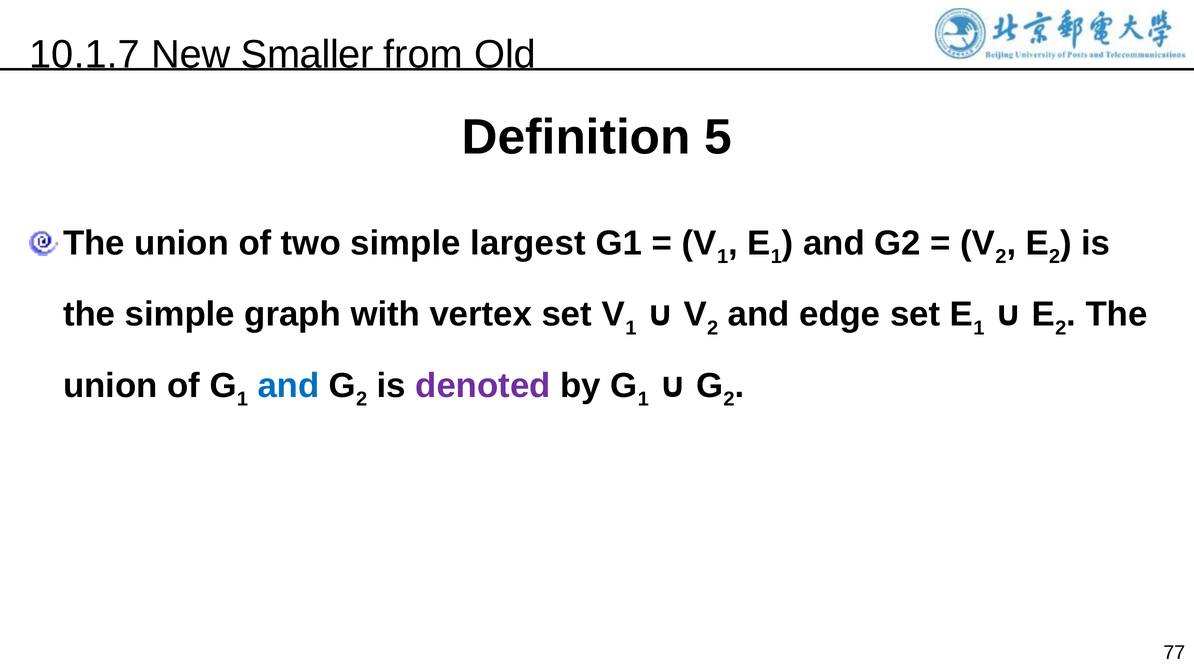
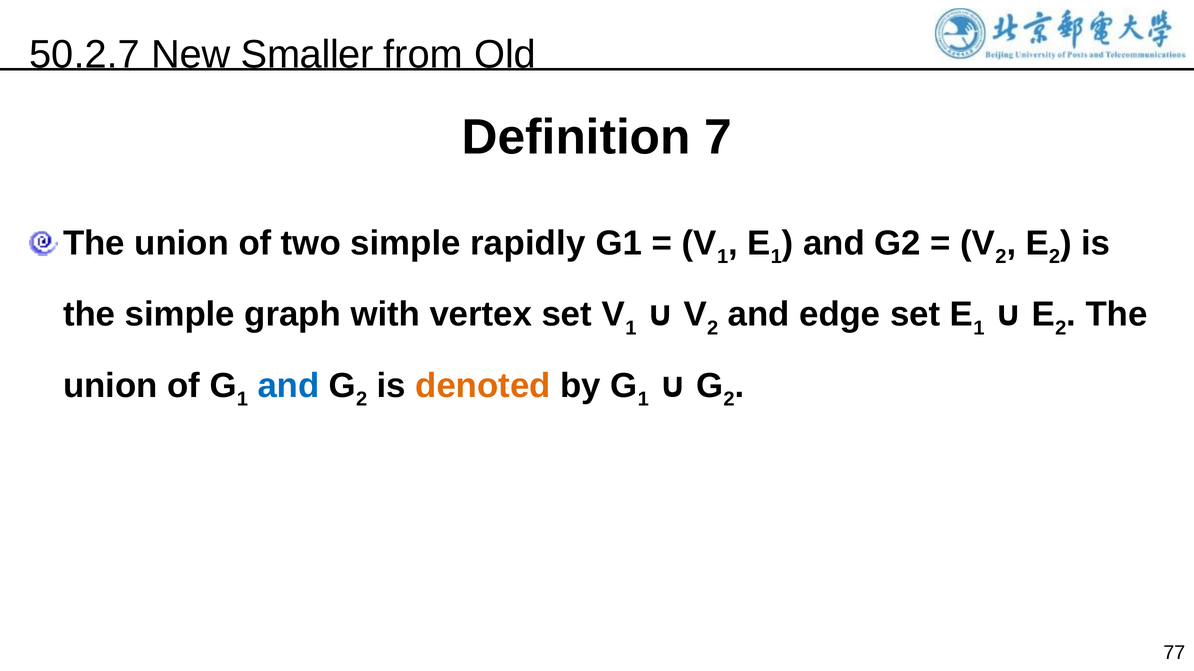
10.1.7: 10.1.7 -> 50.2.7
5: 5 -> 7
largest: largest -> rapidly
denoted colour: purple -> orange
